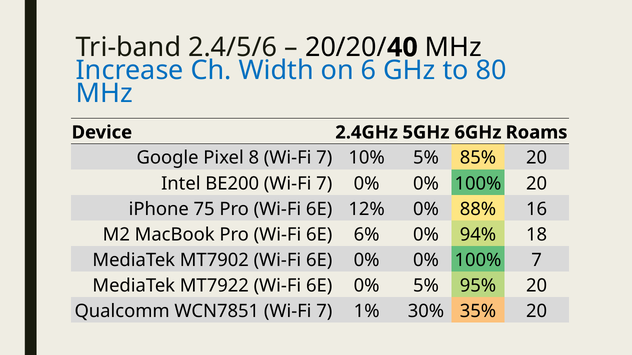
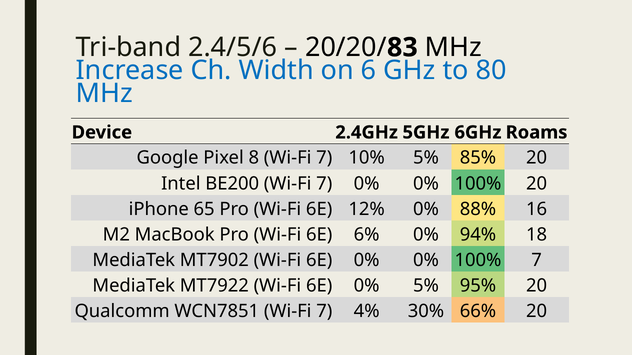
40: 40 -> 83
75: 75 -> 65
1%: 1% -> 4%
35%: 35% -> 66%
